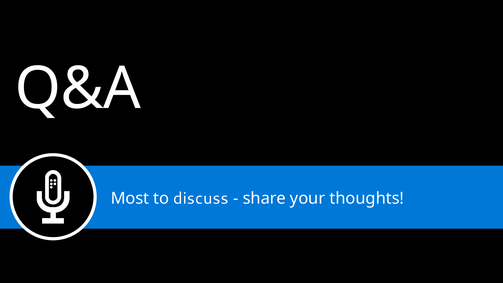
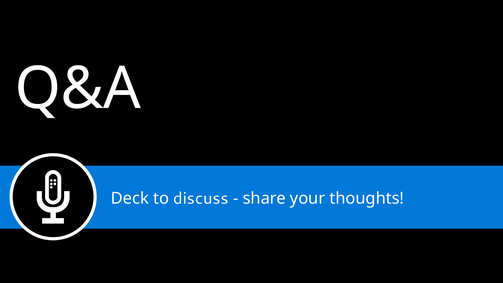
Most: Most -> Deck
